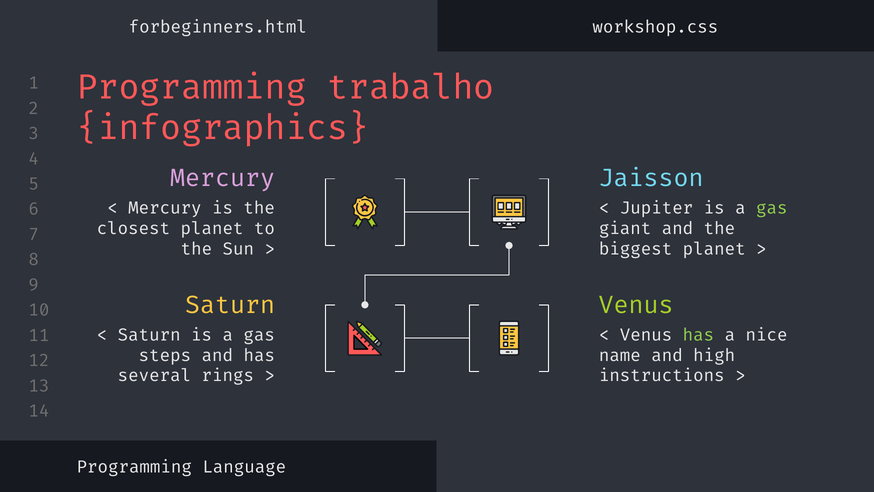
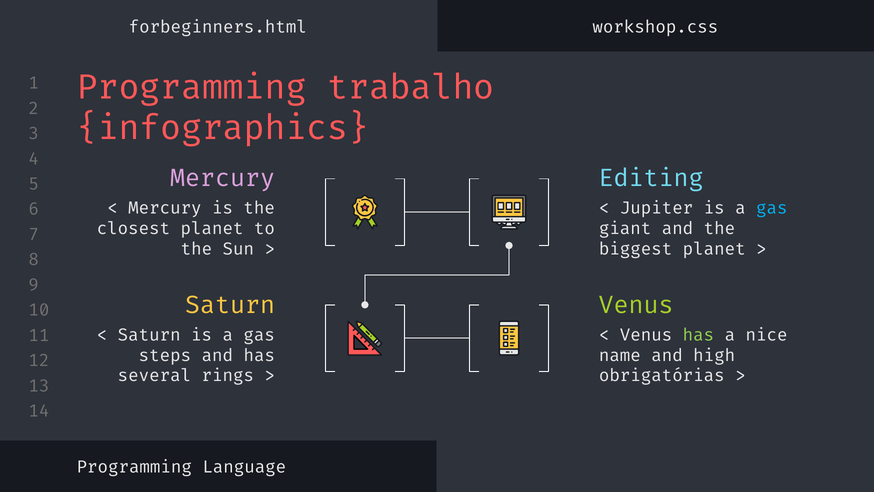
Jaisson: Jaisson -> Editing
gas at (772, 208) colour: light green -> light blue
instructions: instructions -> obrigatórias
